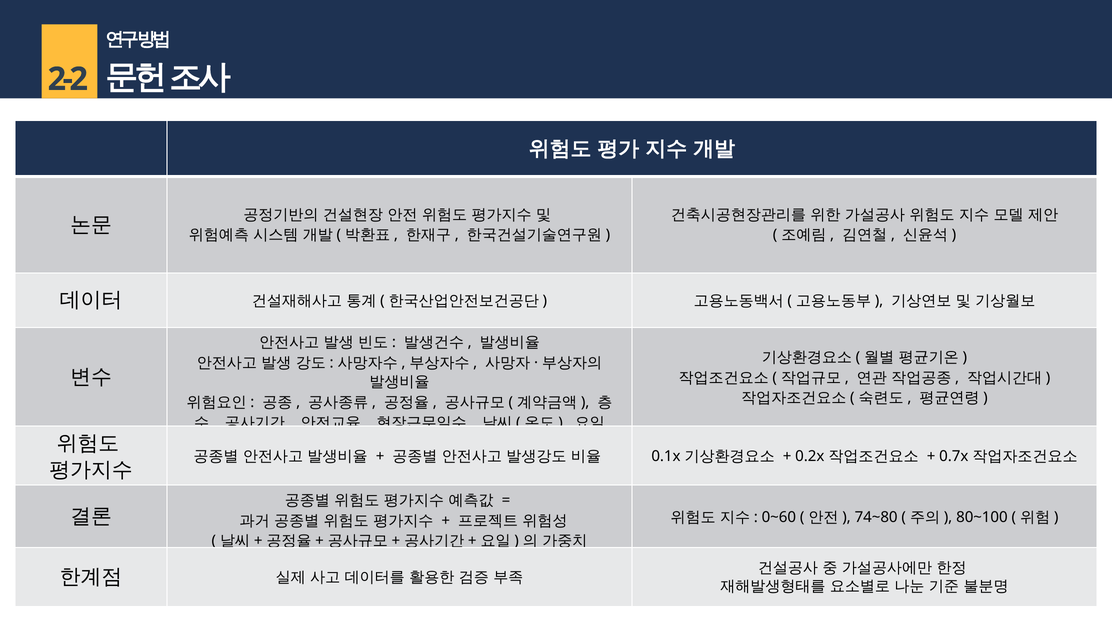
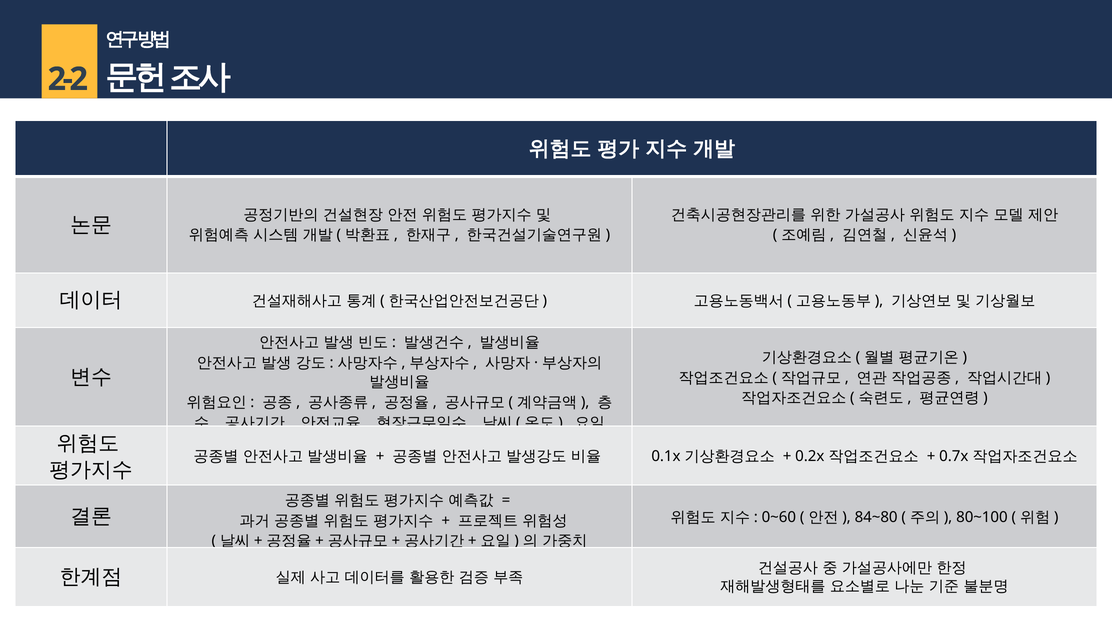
74~80: 74~80 -> 84~80
